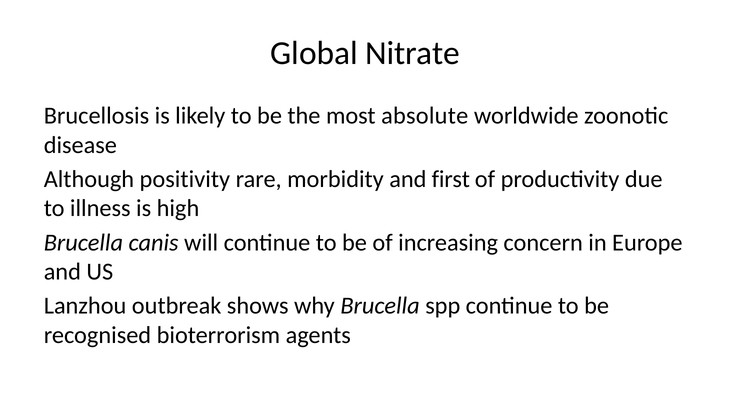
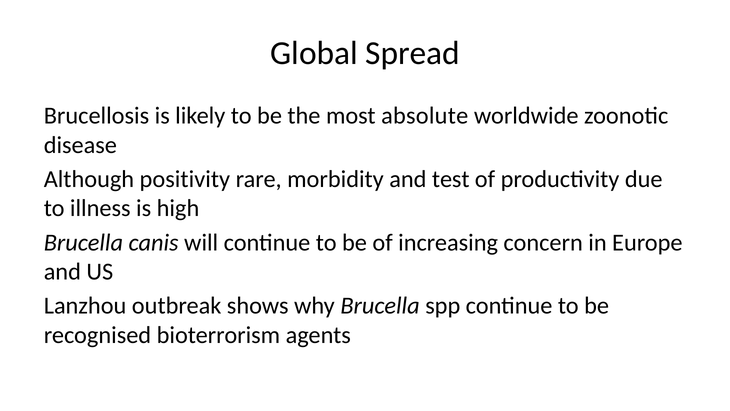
Nitrate: Nitrate -> Spread
first: first -> test
